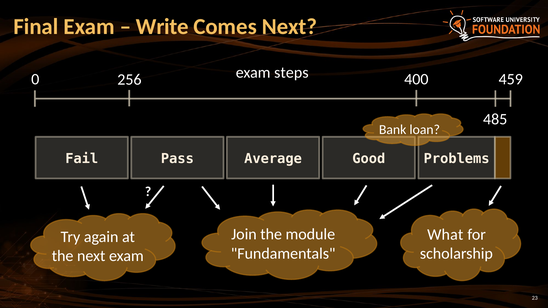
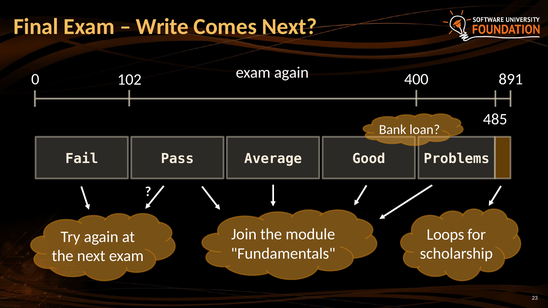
exam steps: steps -> again
256: 256 -> 102
459: 459 -> 891
What: What -> Loops
